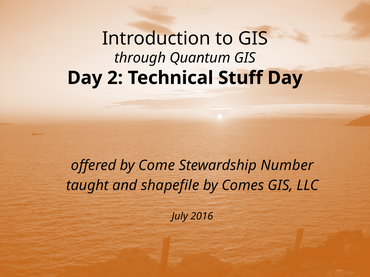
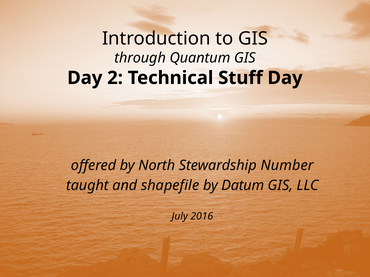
Come: Come -> North
Comes: Comes -> Datum
